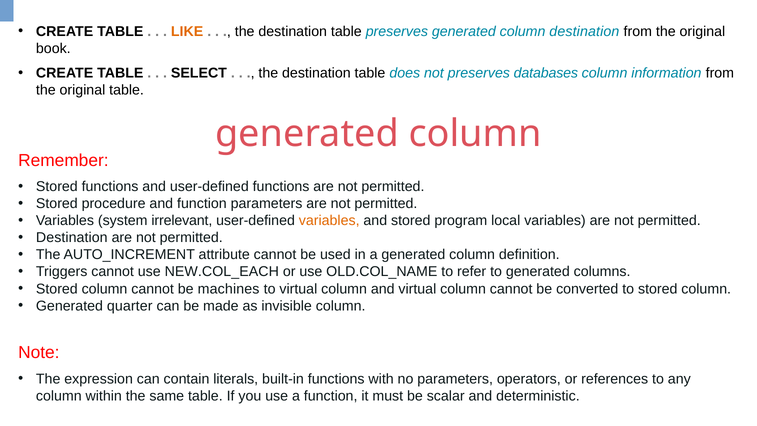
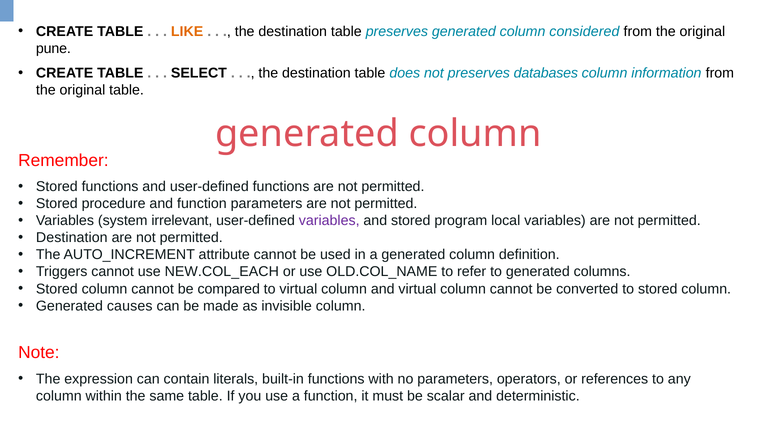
column destination: destination -> considered
book: book -> pune
variables at (329, 221) colour: orange -> purple
machines: machines -> compared
quarter: quarter -> causes
